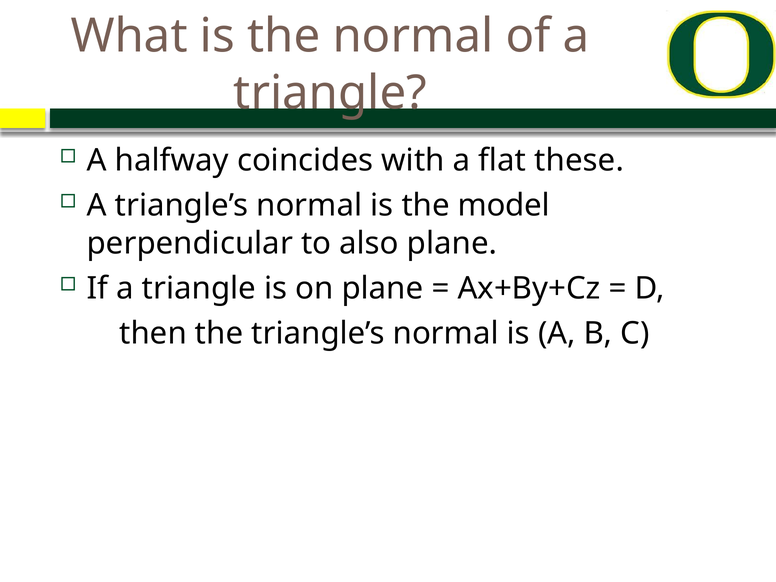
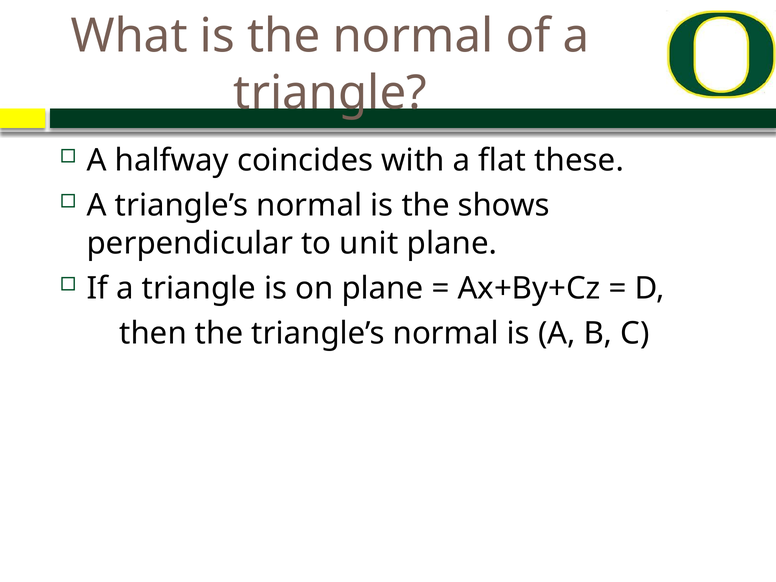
model: model -> shows
also: also -> unit
